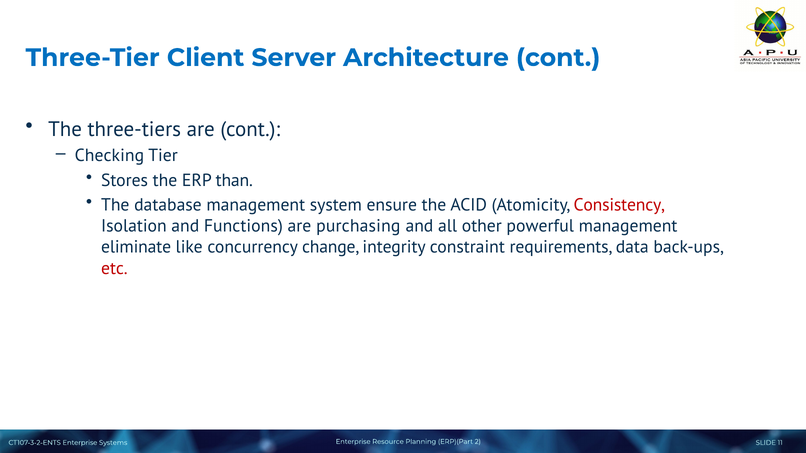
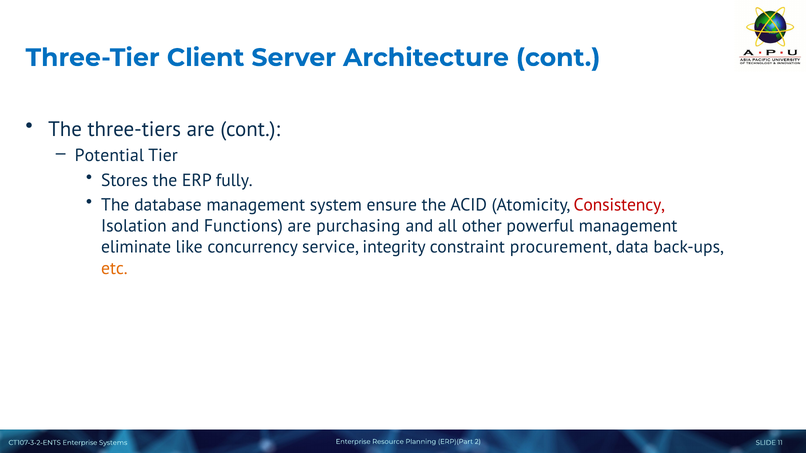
Checking: Checking -> Potential
than: than -> fully
change: change -> service
requirements: requirements -> procurement
etc colour: red -> orange
